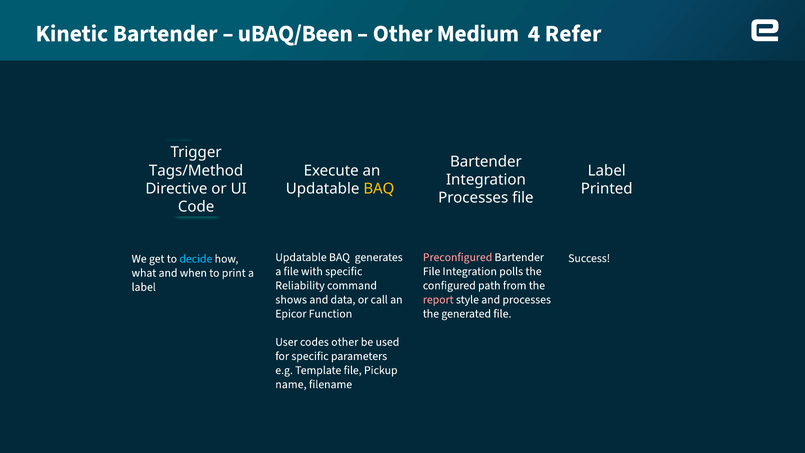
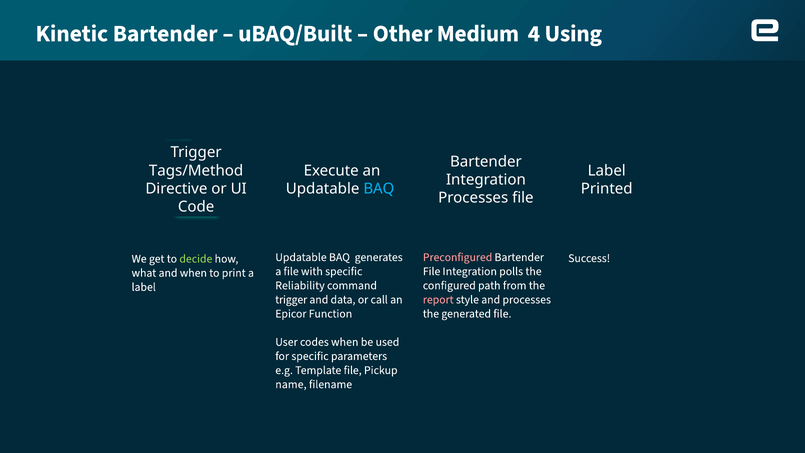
uBAQ/Been: uBAQ/Been -> uBAQ/Built
Refer: Refer -> Using
BAQ at (379, 189) colour: yellow -> light blue
decide colour: light blue -> light green
shows at (291, 299): shows -> trigger
codes other: other -> when
